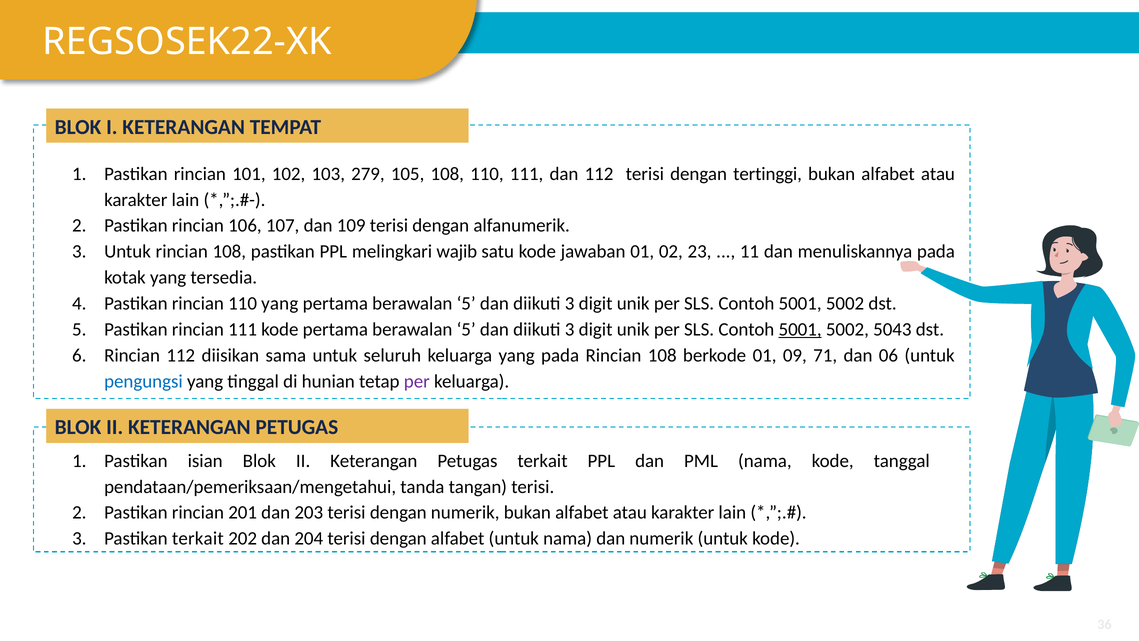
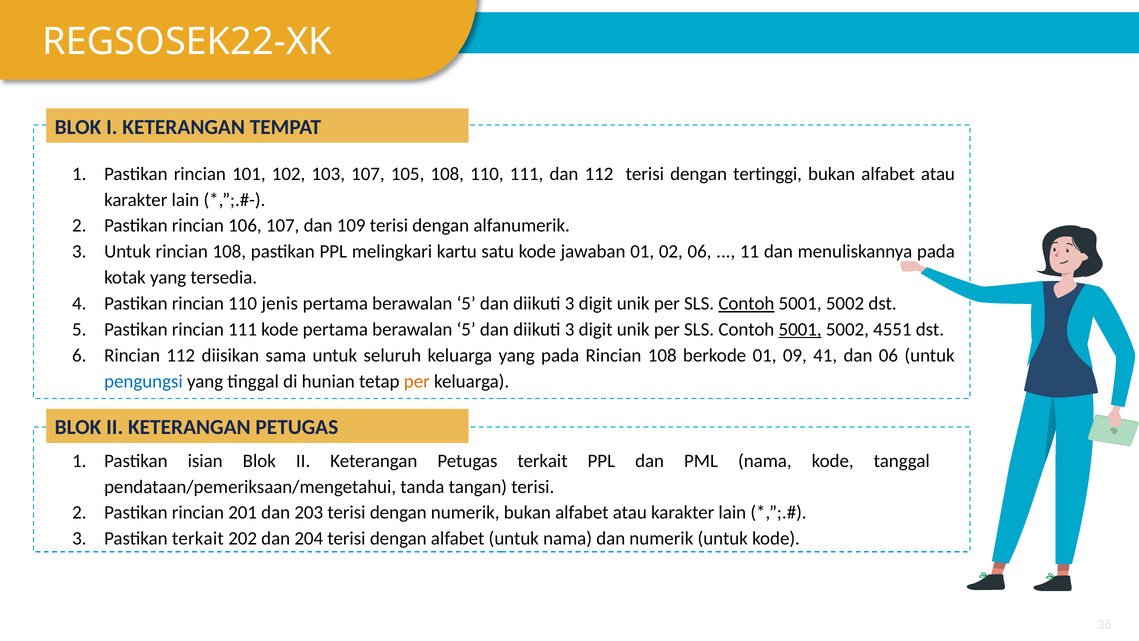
103 279: 279 -> 107
wajib: wajib -> kartu
02 23: 23 -> 06
110 yang: yang -> jenis
Contoh at (746, 303) underline: none -> present
5043: 5043 -> 4551
71: 71 -> 41
per at (417, 381) colour: purple -> orange
